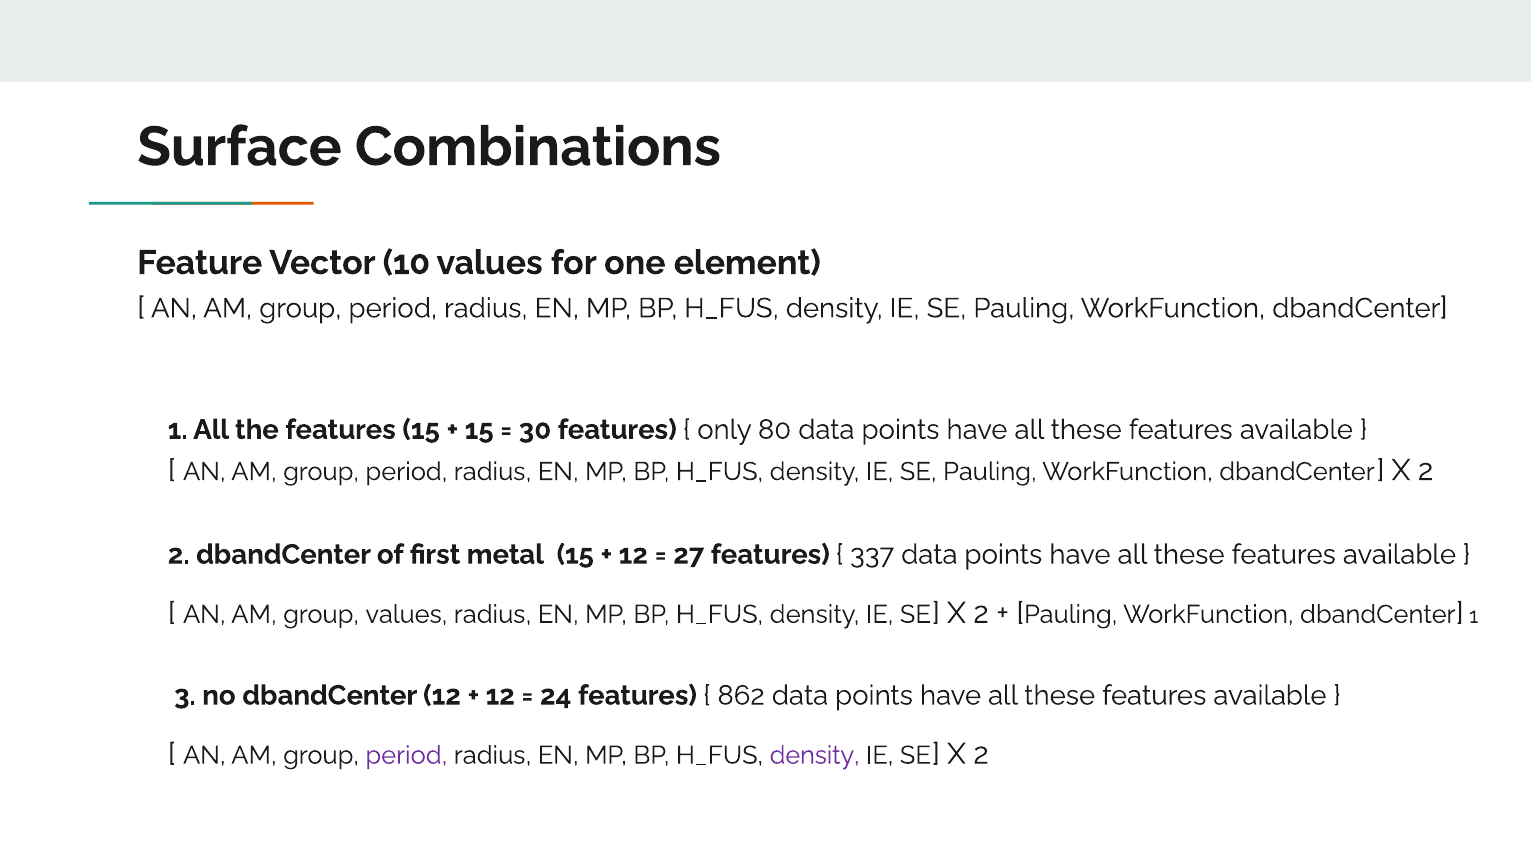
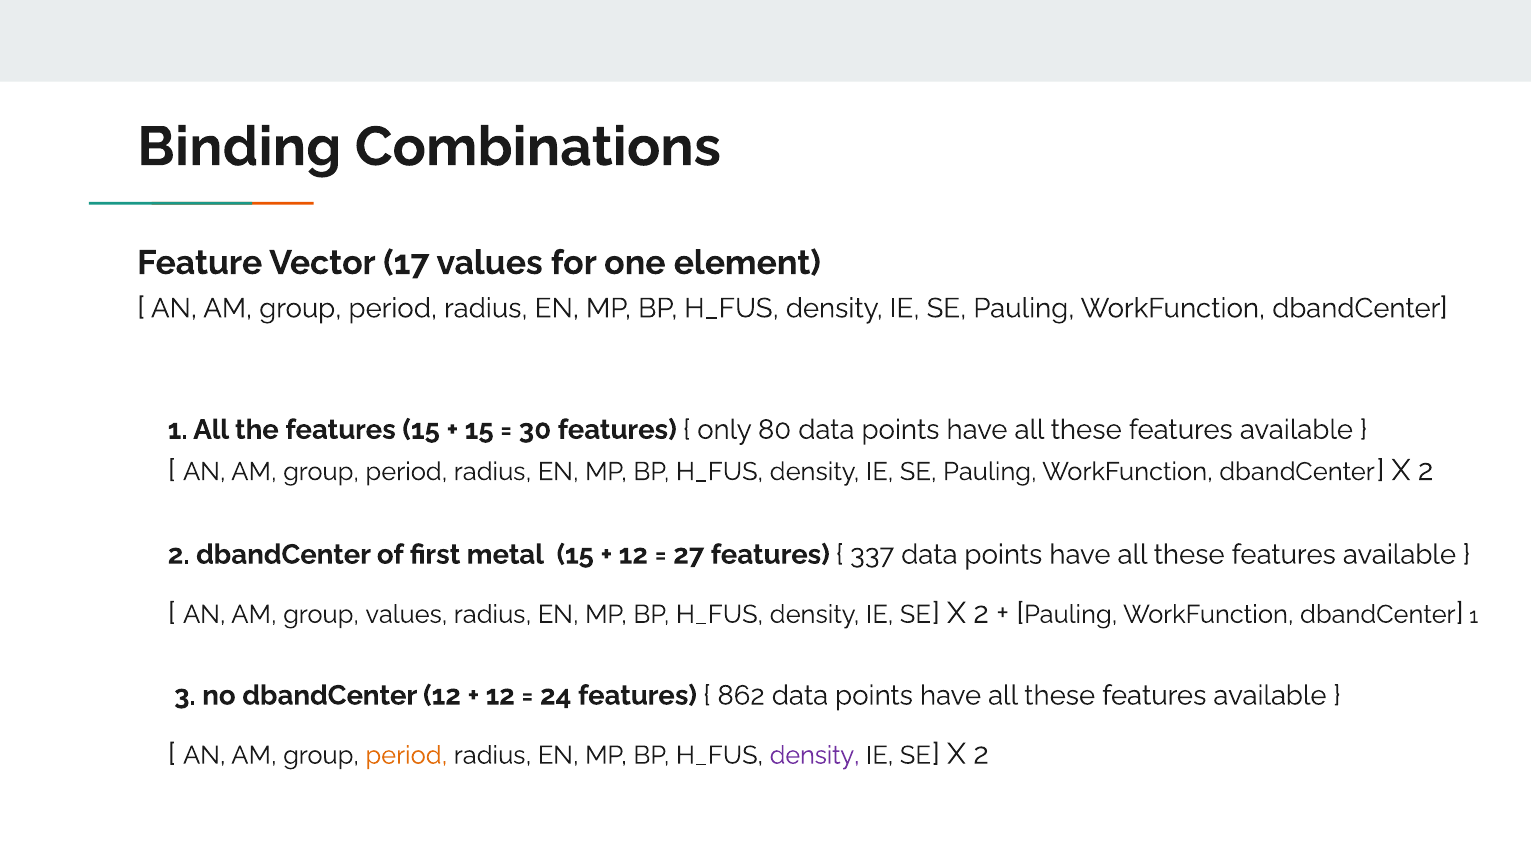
Surface: Surface -> Binding
10: 10 -> 17
period at (406, 755) colour: purple -> orange
